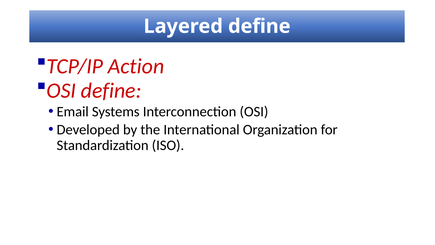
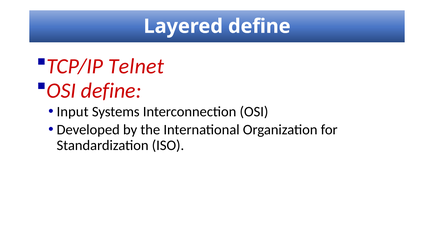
Action: Action -> Telnet
Email: Email -> Input
